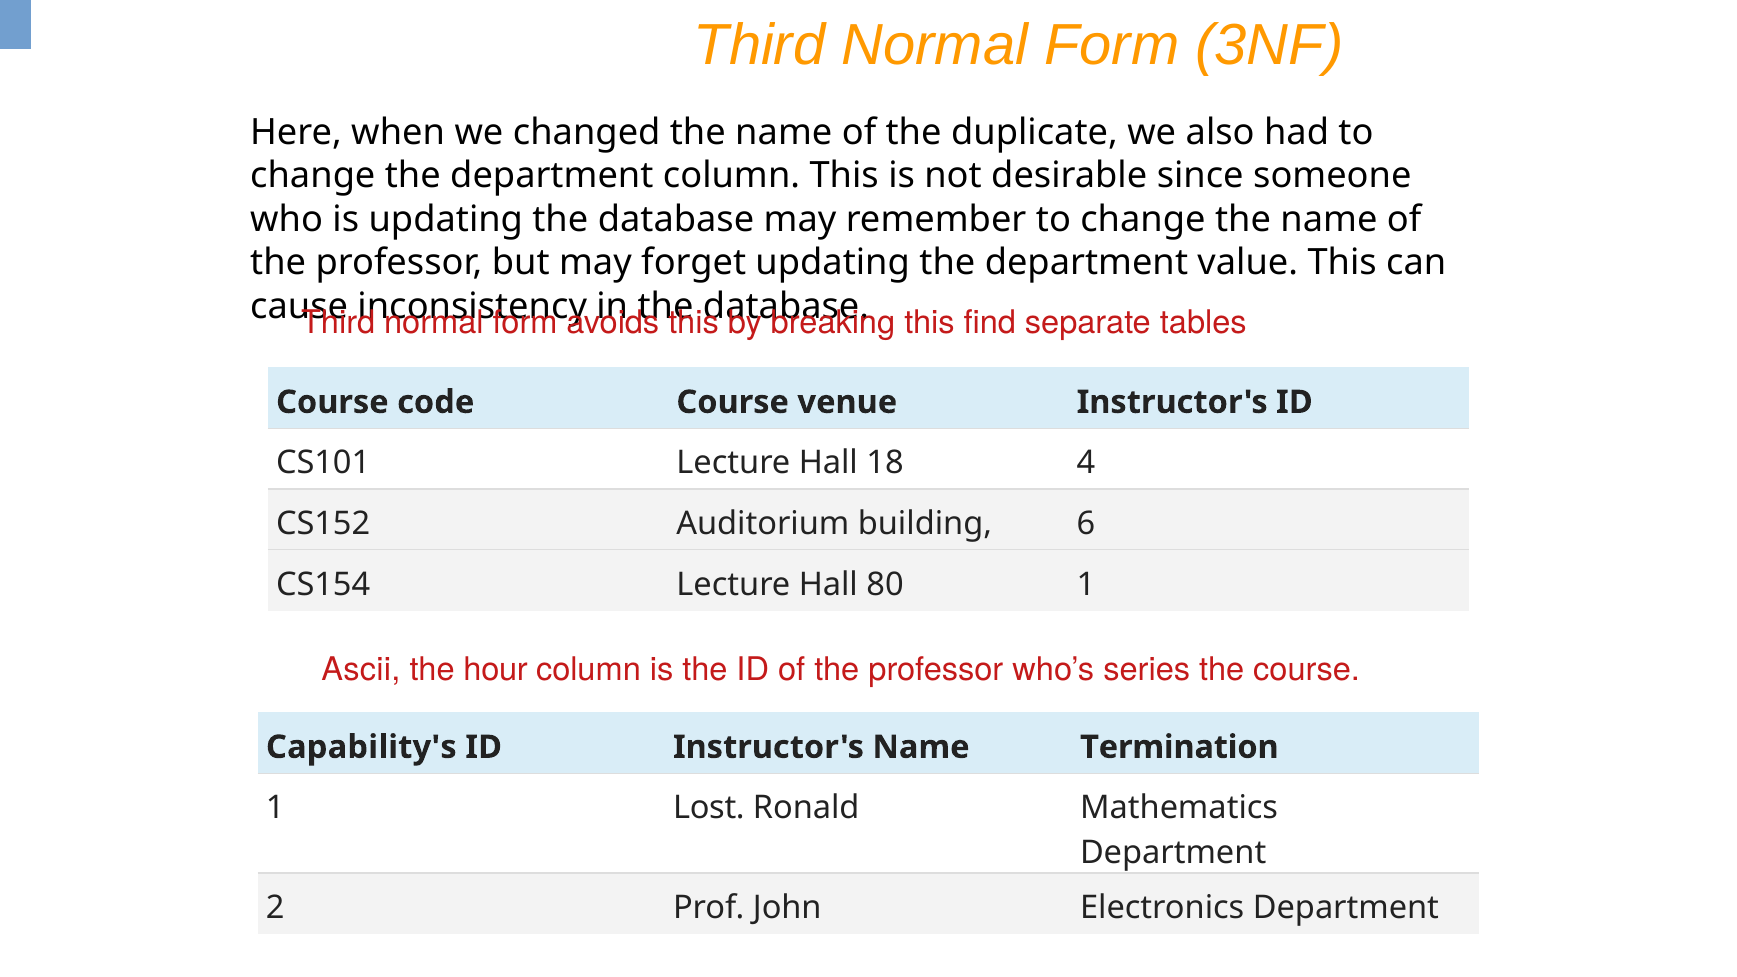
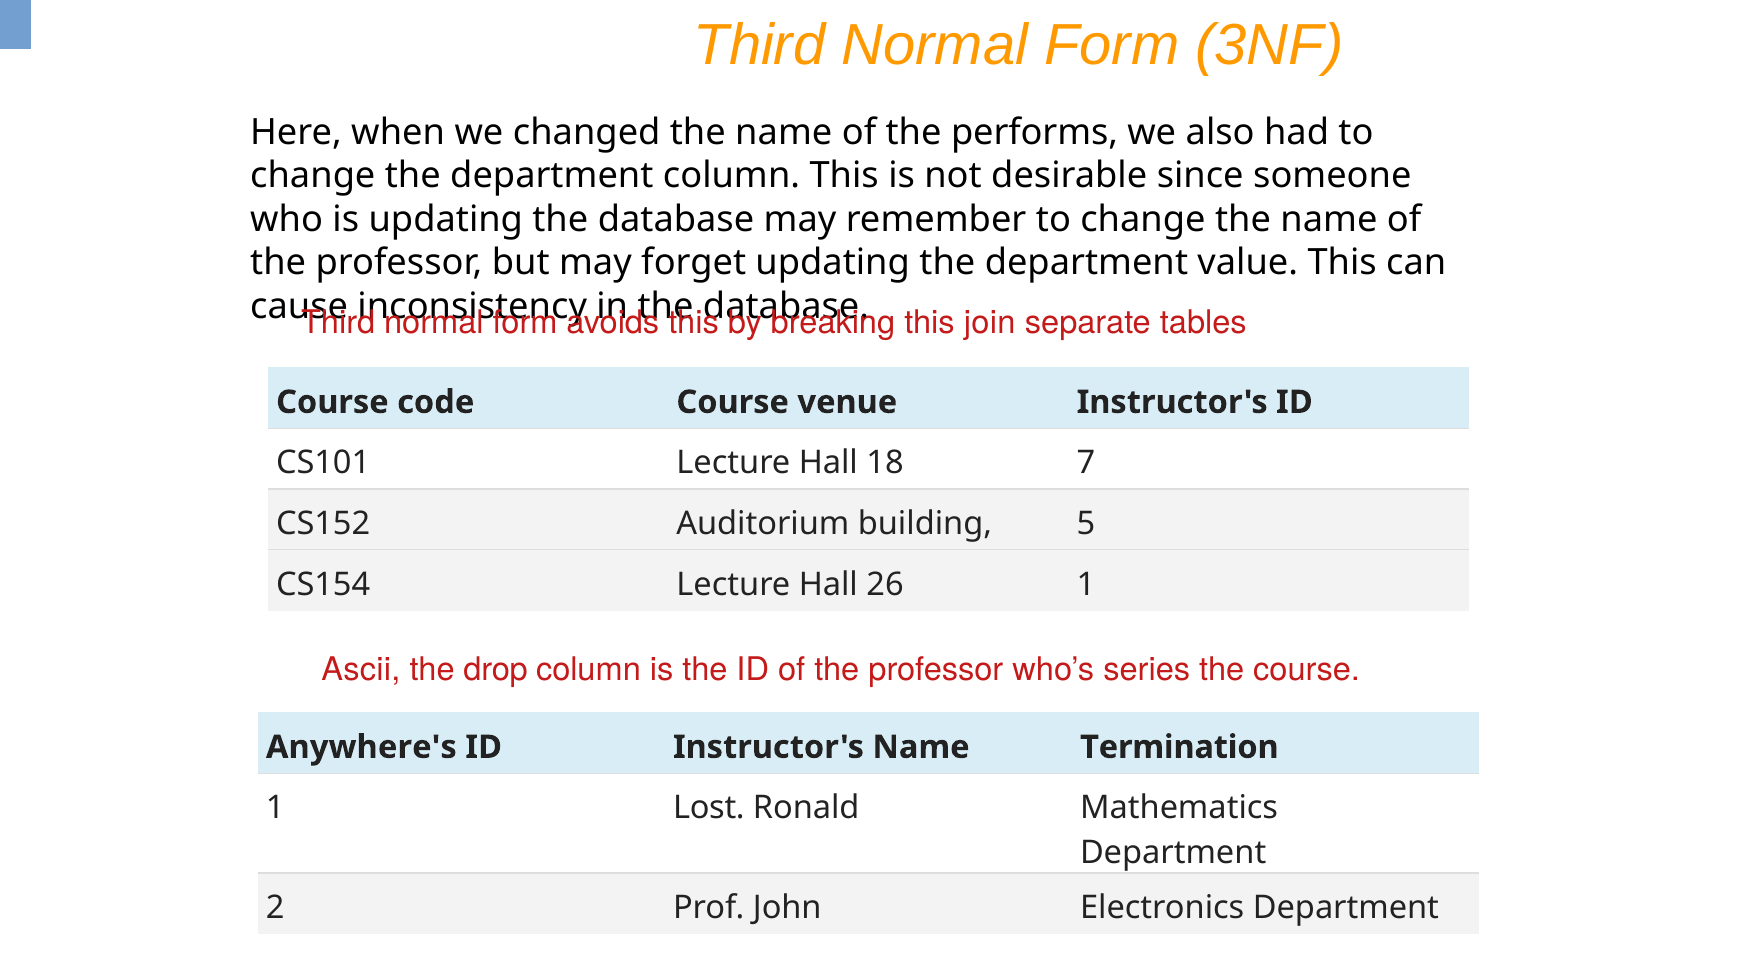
duplicate: duplicate -> performs
find: find -> join
4: 4 -> 7
6: 6 -> 5
80: 80 -> 26
hour: hour -> drop
Capability's: Capability's -> Anywhere's
